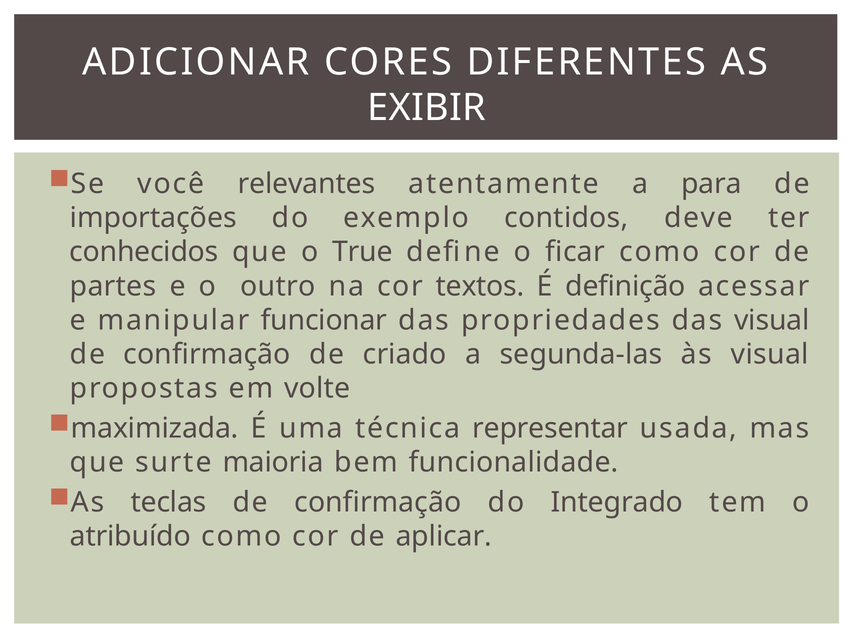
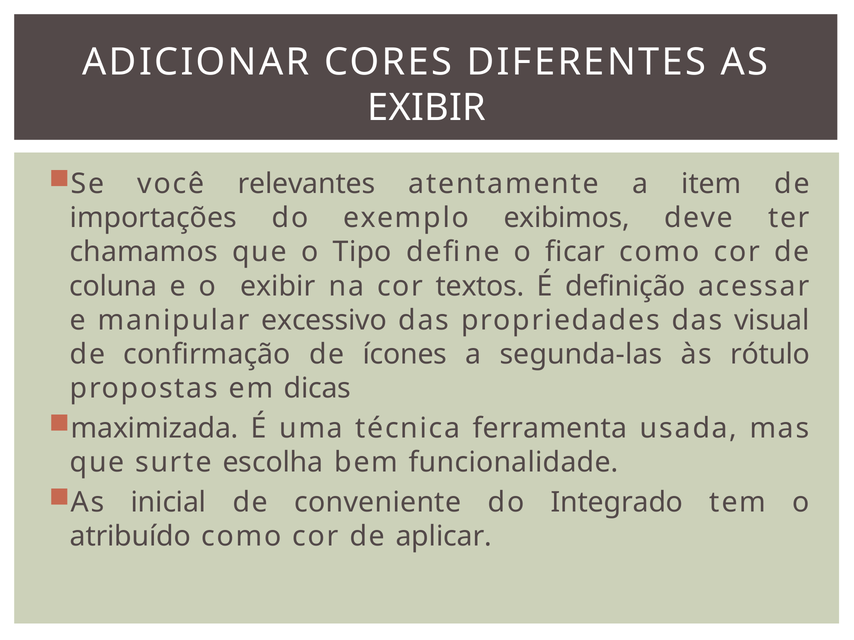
para: para -> item
contidos: contidos -> exibimos
conhecidos: conhecidos -> chamamos
True: True -> Tipo
partes: partes -> coluna
o outro: outro -> exibir
funcionar: funcionar -> excessivo
criado: criado -> ícones
às visual: visual -> rótulo
volte: volte -> dicas
representar: representar -> ferramenta
maioria: maioria -> escolha
teclas: teclas -> inicial
confirmação at (378, 503): confirmação -> conveniente
